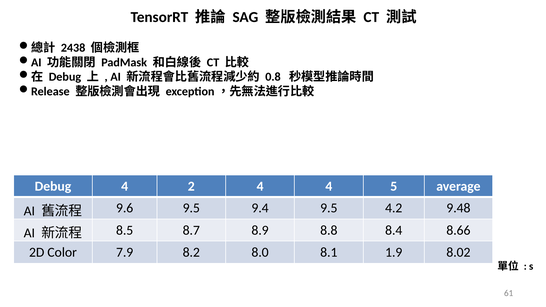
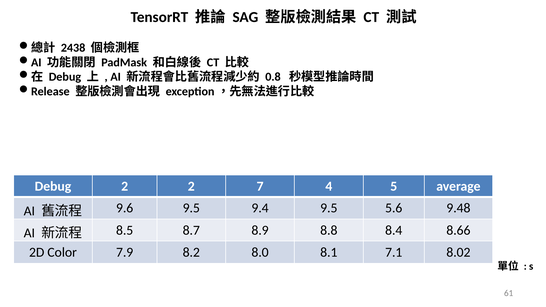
Debug 4: 4 -> 2
2 4: 4 -> 7
4.2: 4.2 -> 5.6
1.9: 1.9 -> 7.1
